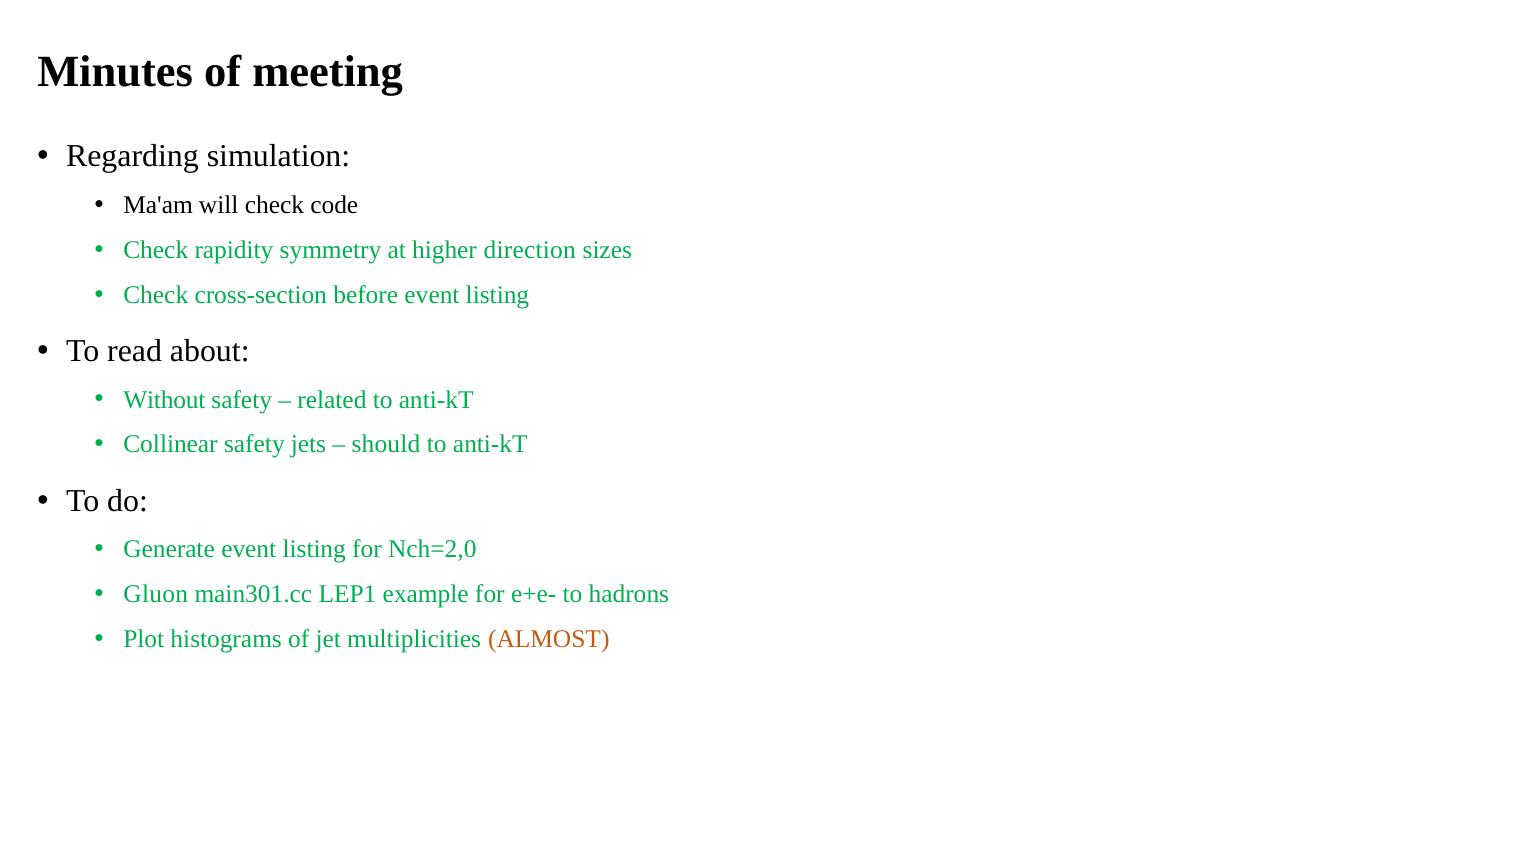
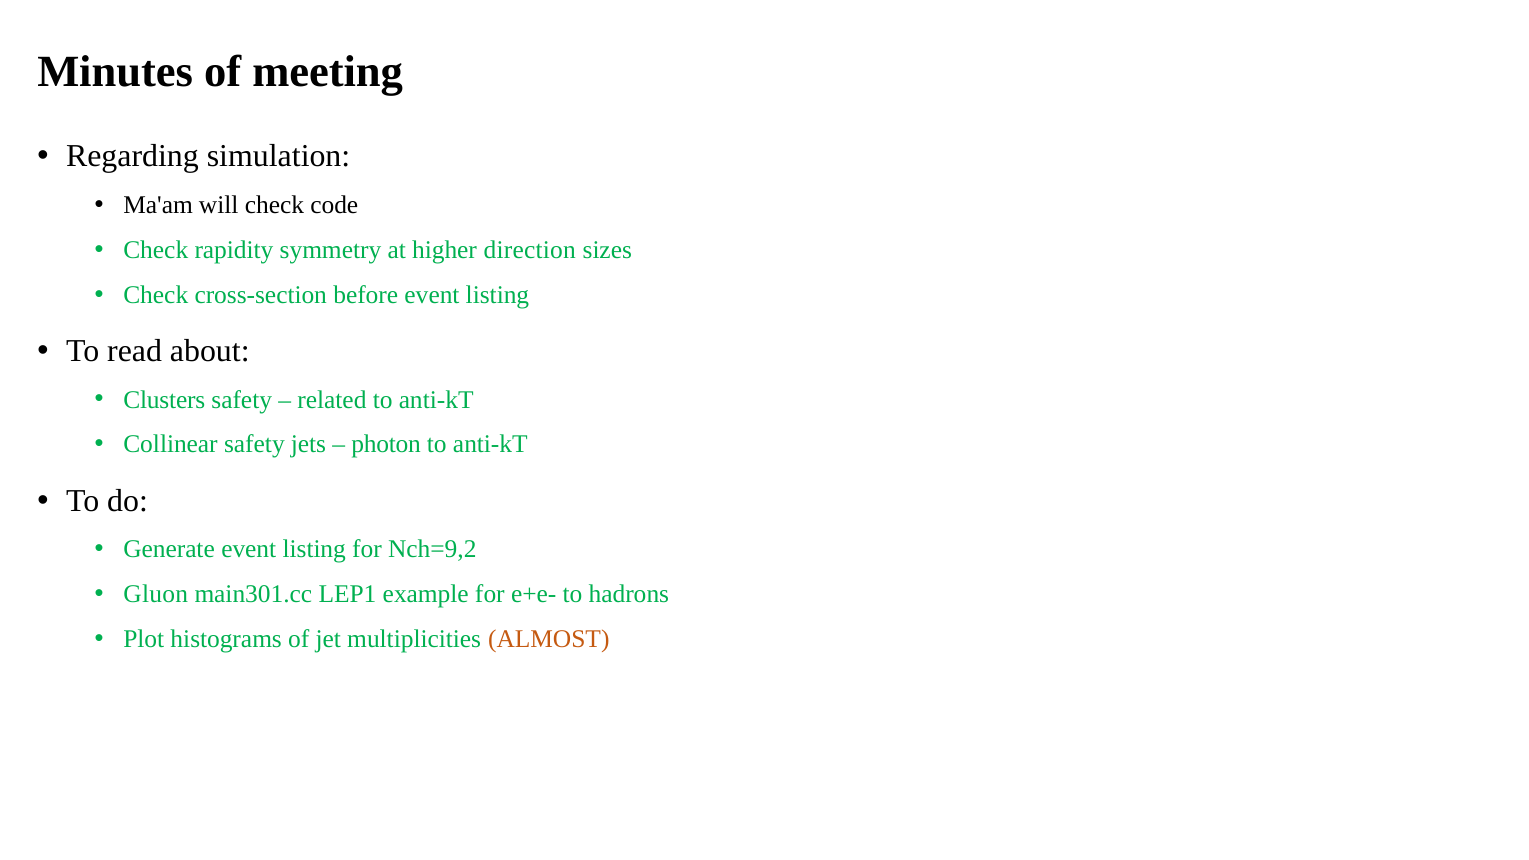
Without: Without -> Clusters
should: should -> photon
Nch=2,0: Nch=2,0 -> Nch=9,2
